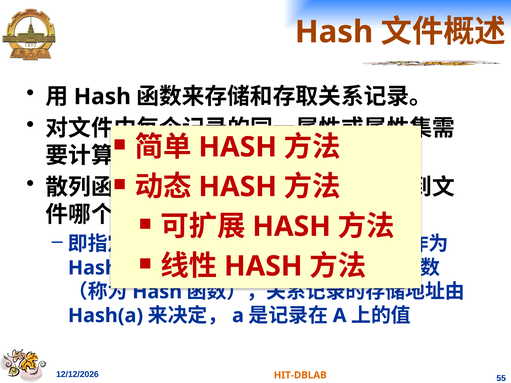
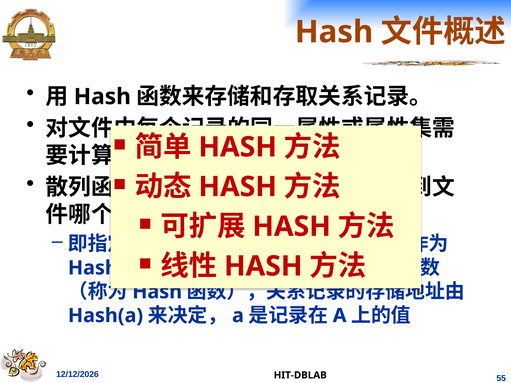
HIT-DBLAB colour: orange -> black
